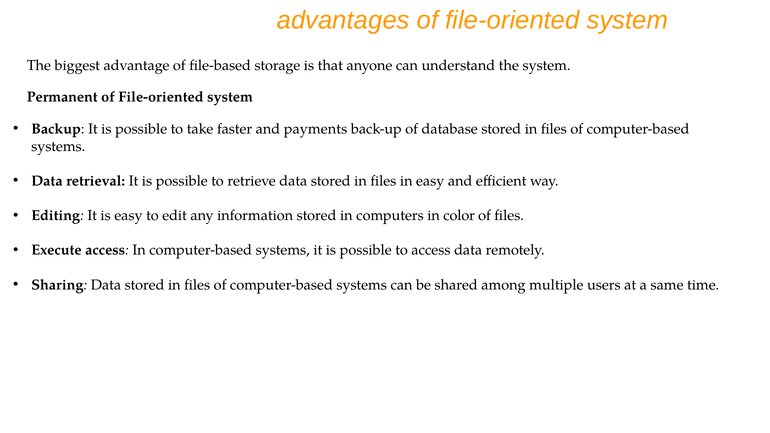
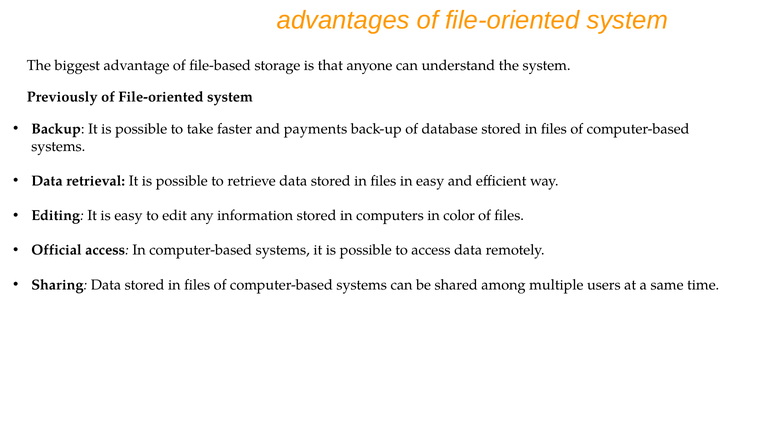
Permanent: Permanent -> Previously
Execute: Execute -> Official
